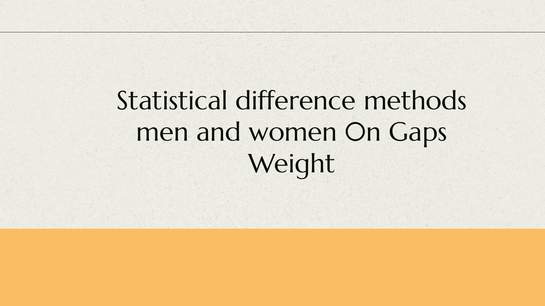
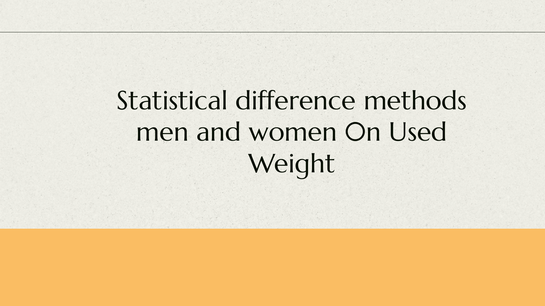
Gaps: Gaps -> Used
